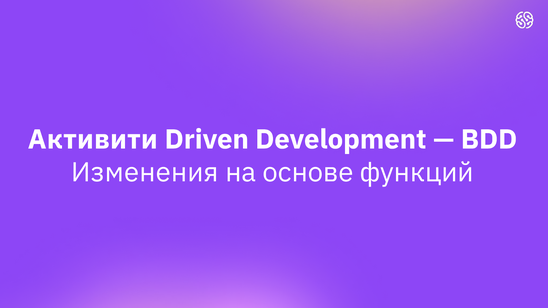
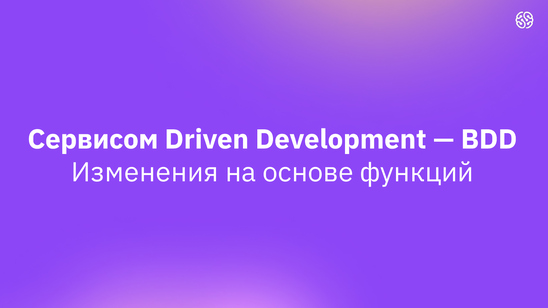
Активити: Активити -> Сервисом
